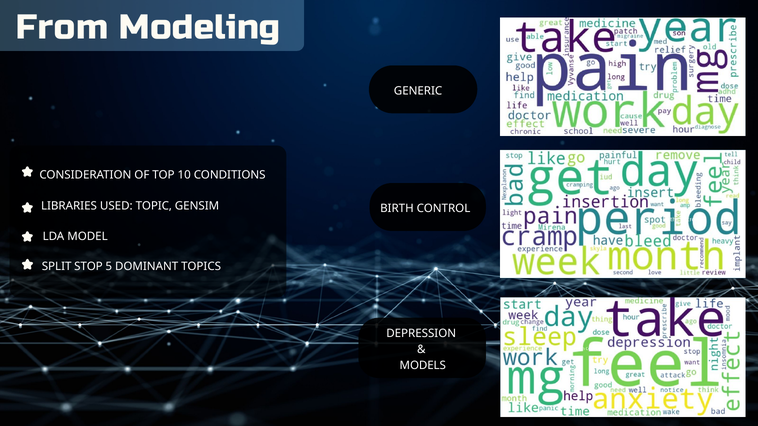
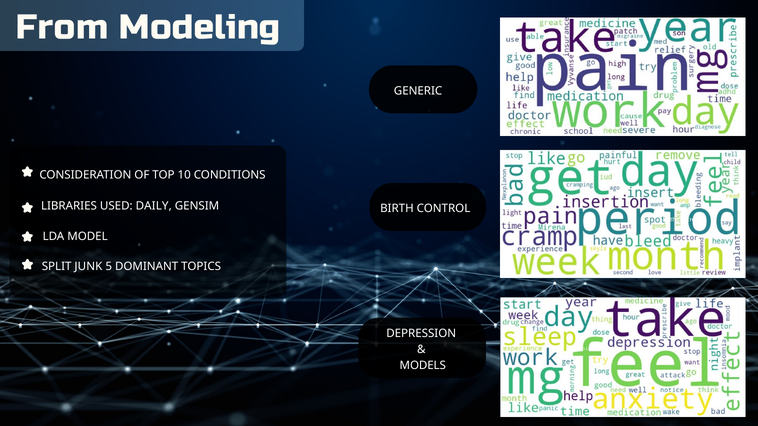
TOPIC: TOPIC -> DAILY
STOP: STOP -> JUNK
